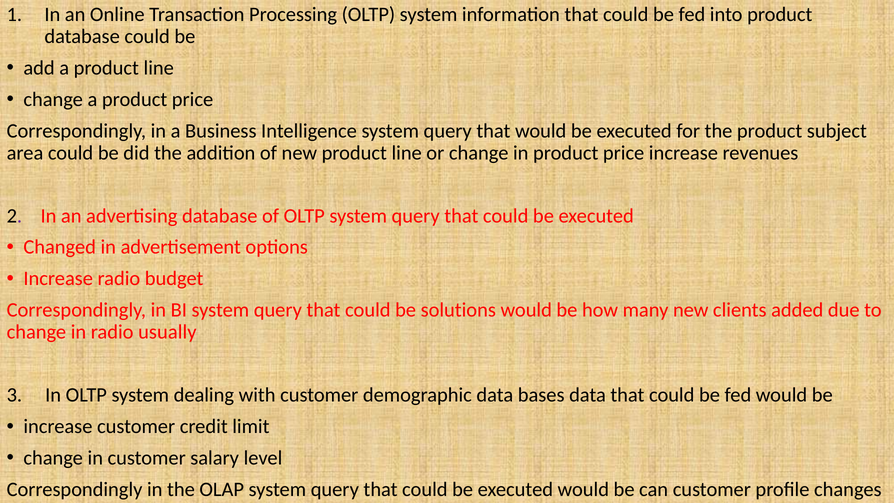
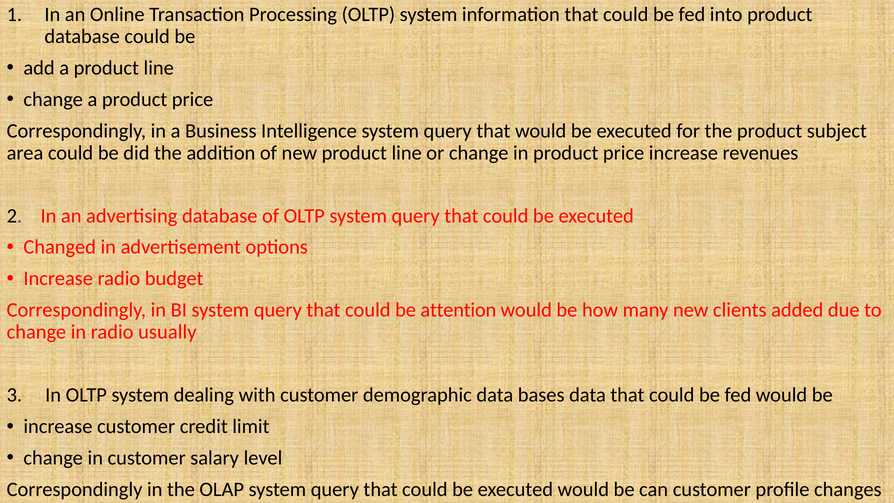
solutions: solutions -> attention
